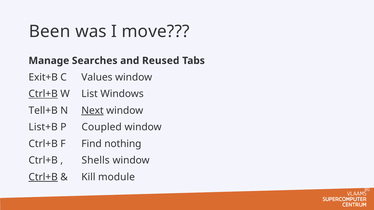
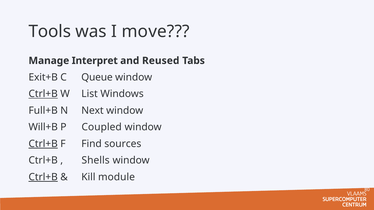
Been: Been -> Tools
Searches: Searches -> Interpret
Values: Values -> Queue
Tell+B: Tell+B -> Full+B
Next underline: present -> none
List+B: List+B -> Will+B
Ctrl+B at (43, 144) underline: none -> present
nothing: nothing -> sources
